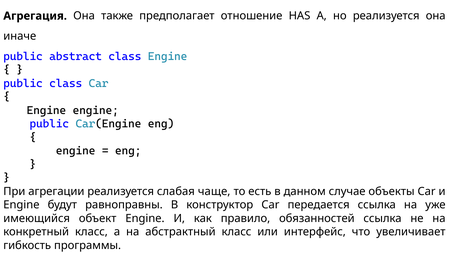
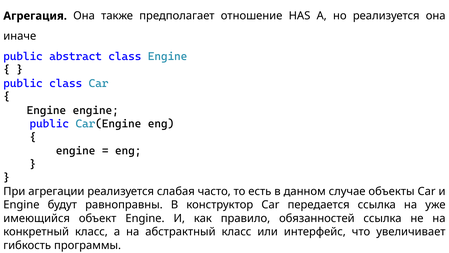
чаще: чаще -> часто
